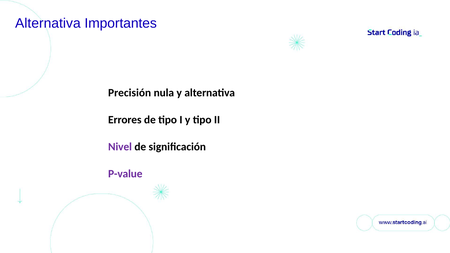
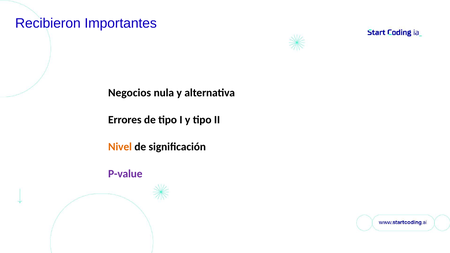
Alternativa at (48, 23): Alternativa -> Recibieron
Precisión: Precisión -> Negocios
Nivel colour: purple -> orange
